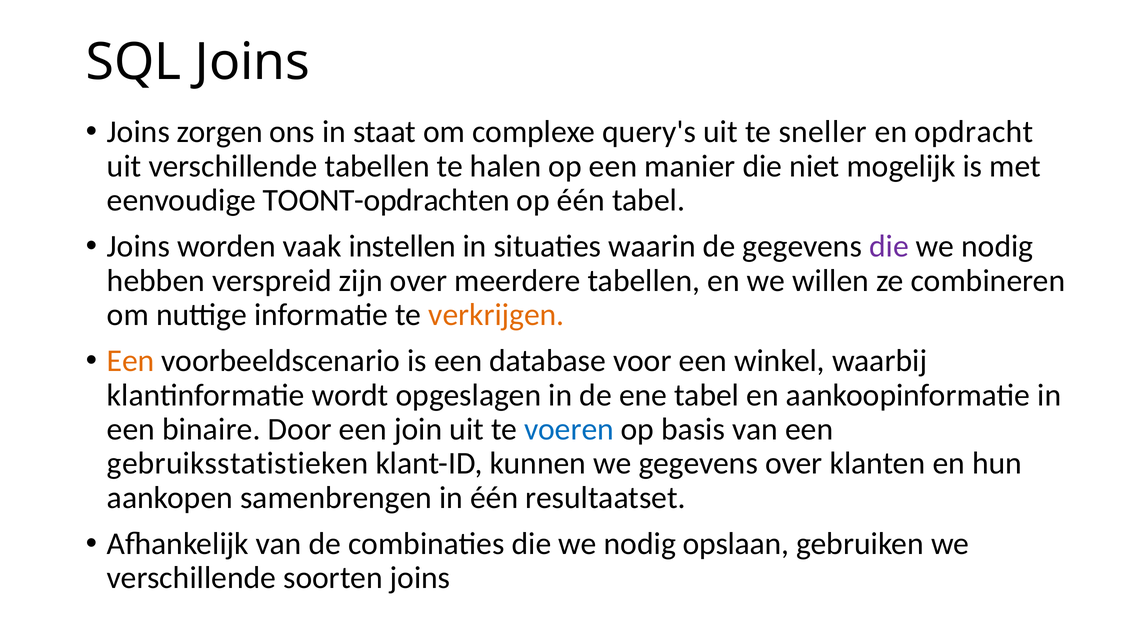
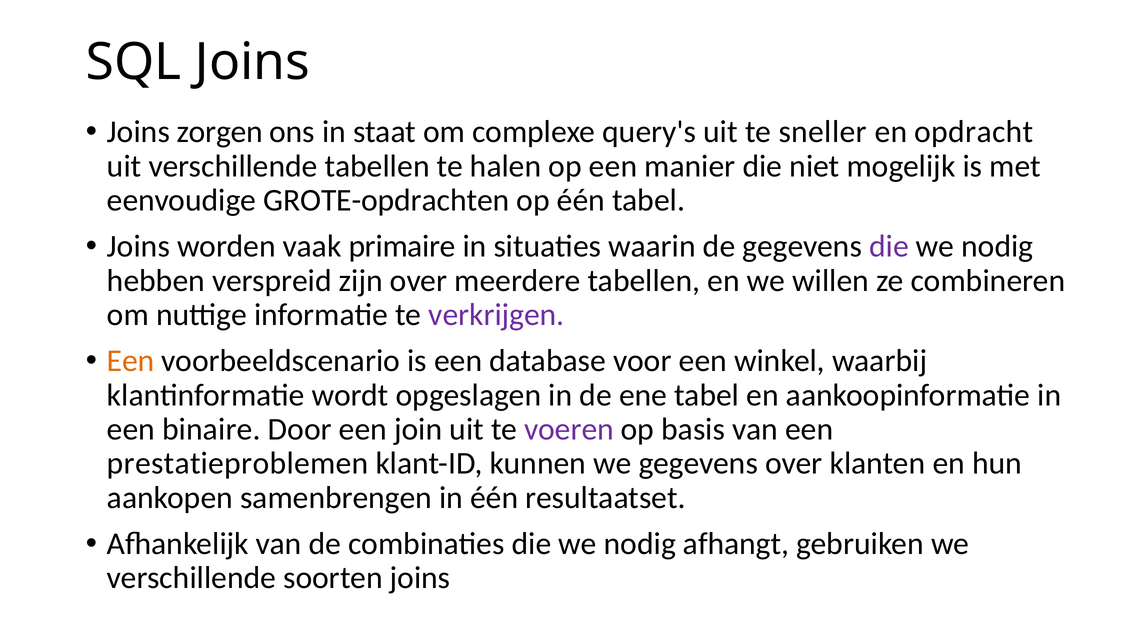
TOONT-opdrachten: TOONT-opdrachten -> GROTE-opdrachten
instellen: instellen -> primaire
verkrijgen colour: orange -> purple
voeren colour: blue -> purple
gebruiksstatistieken: gebruiksstatistieken -> prestatieproblemen
opslaan: opslaan -> afhangt
